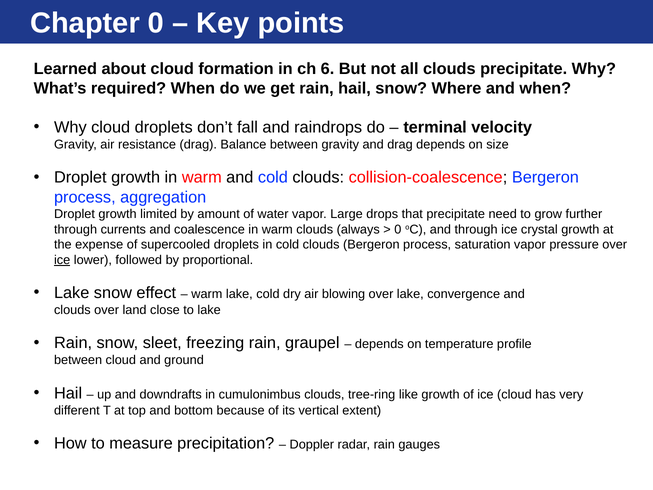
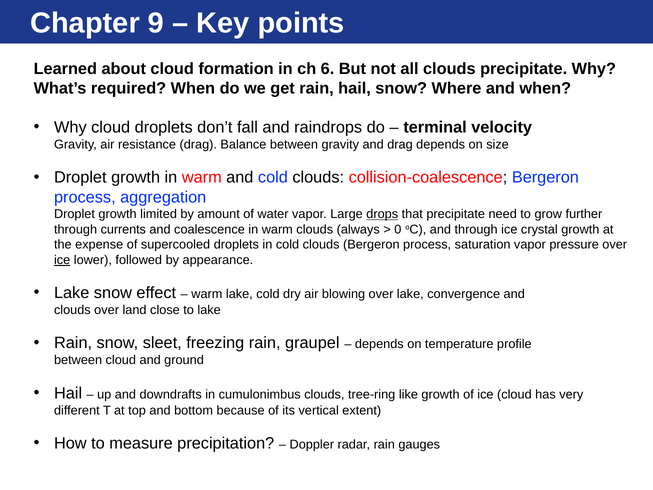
Chapter 0: 0 -> 9
drops underline: none -> present
proportional: proportional -> appearance
